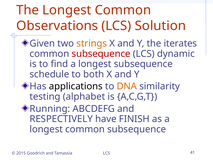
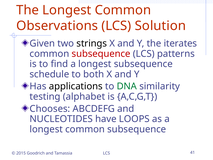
strings colour: orange -> black
dynamic: dynamic -> patterns
DNA colour: orange -> green
Running: Running -> Chooses
RESPECTIVELY: RESPECTIVELY -> NUCLEOTIDES
FINISH: FINISH -> LOOPS
